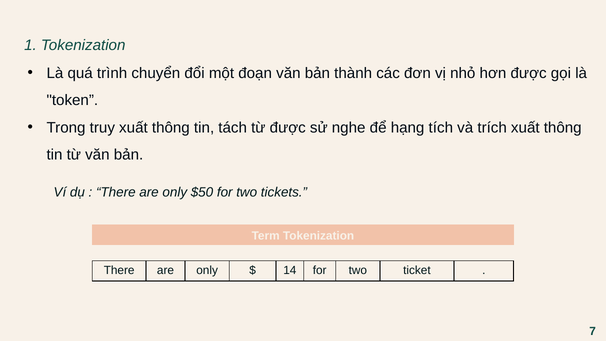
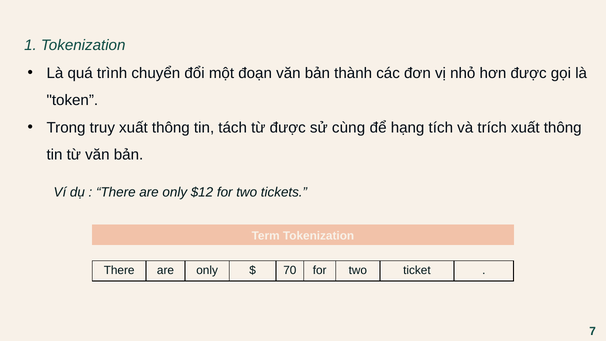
nghe: nghe -> cùng
$50: $50 -> $12
14: 14 -> 70
